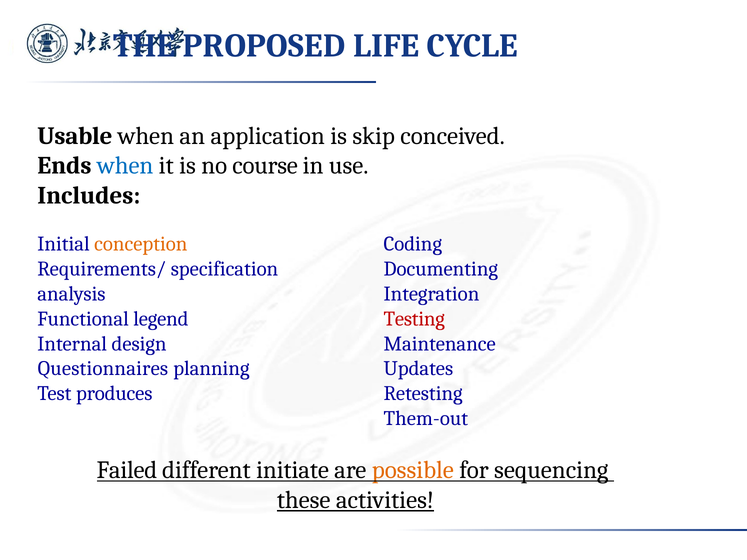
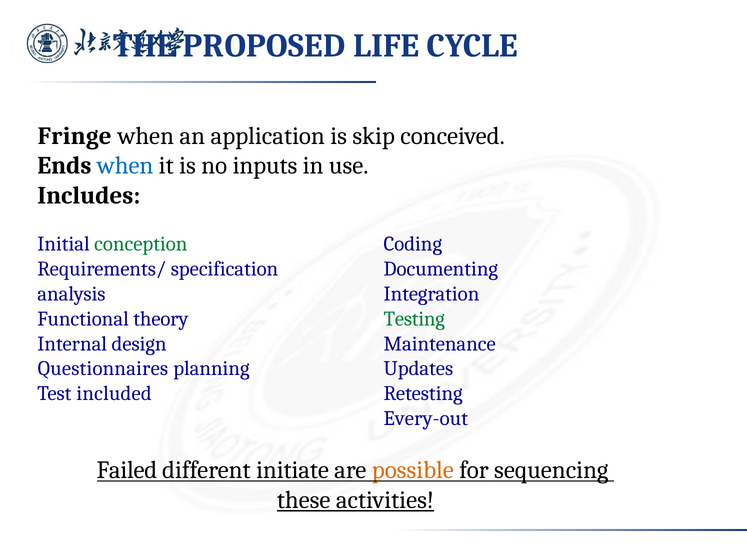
Usable: Usable -> Fringe
course: course -> inputs
conception colour: orange -> green
legend: legend -> theory
Testing colour: red -> green
produces: produces -> included
Them-out: Them-out -> Every-out
